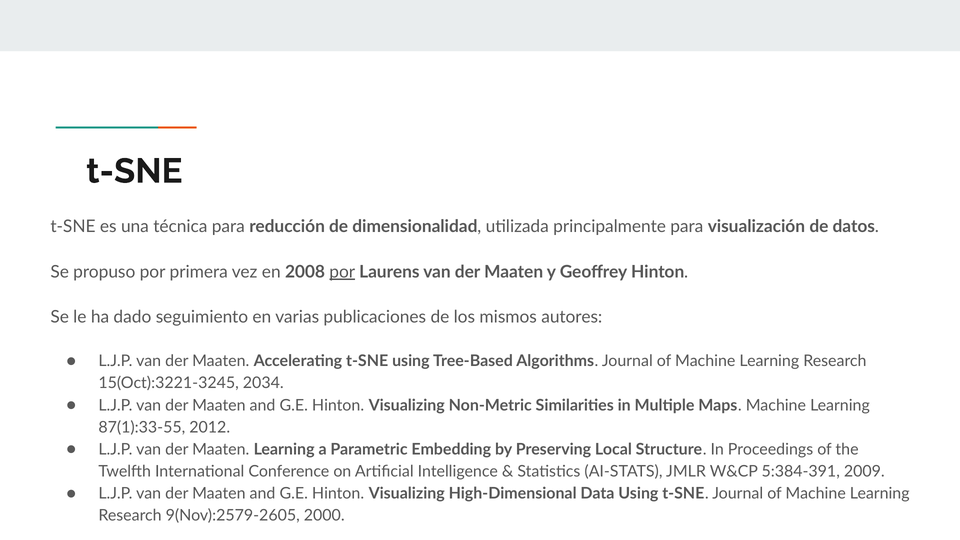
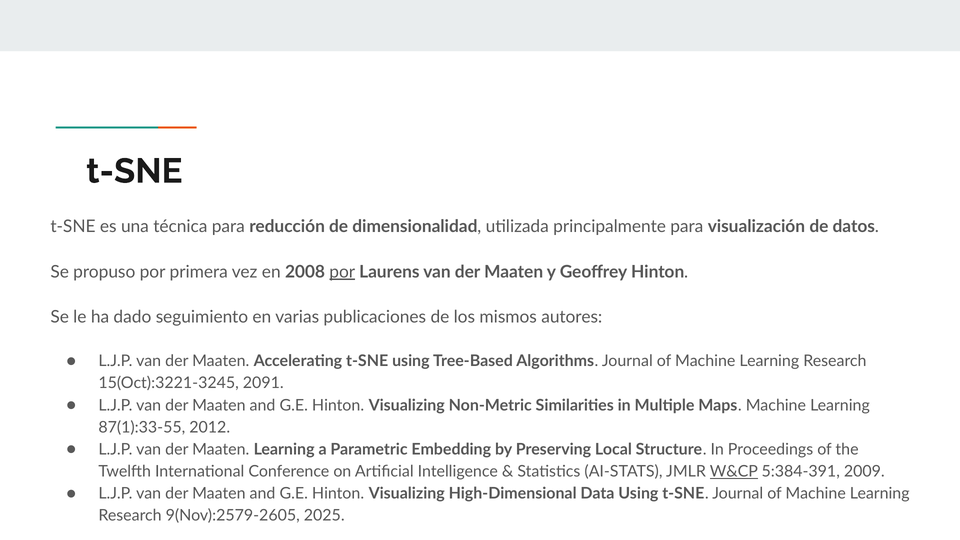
2034: 2034 -> 2091
W&CP underline: none -> present
2000: 2000 -> 2025
